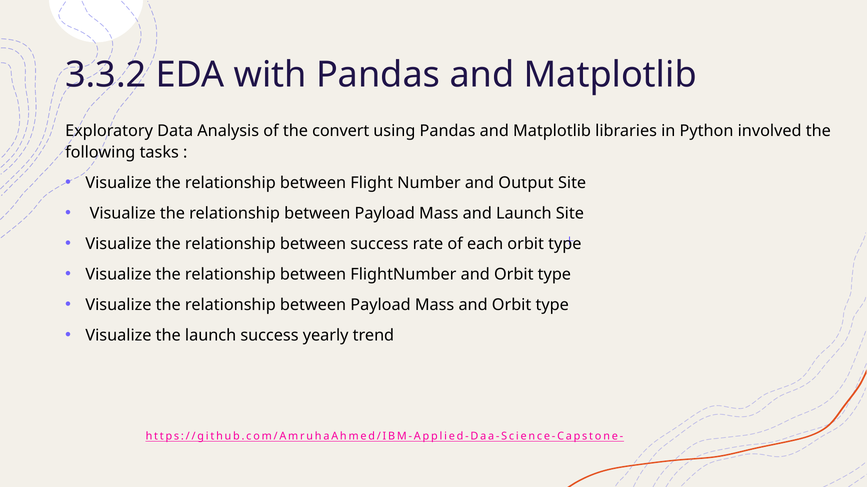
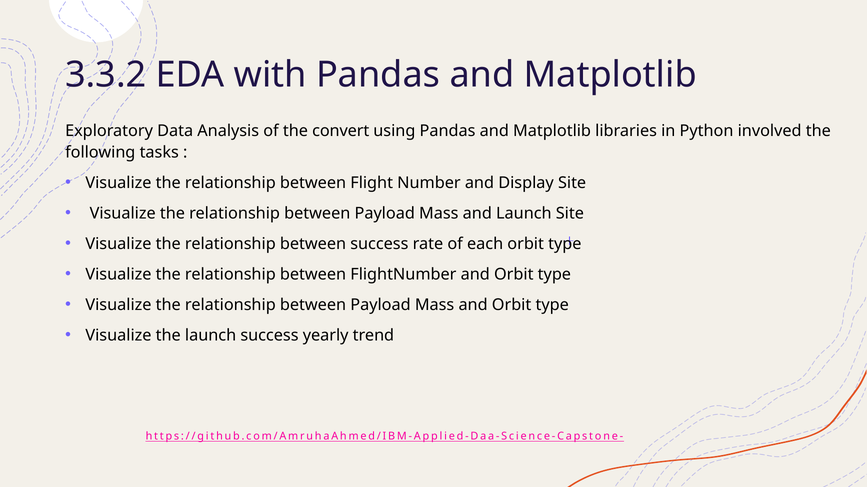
Output: Output -> Display
